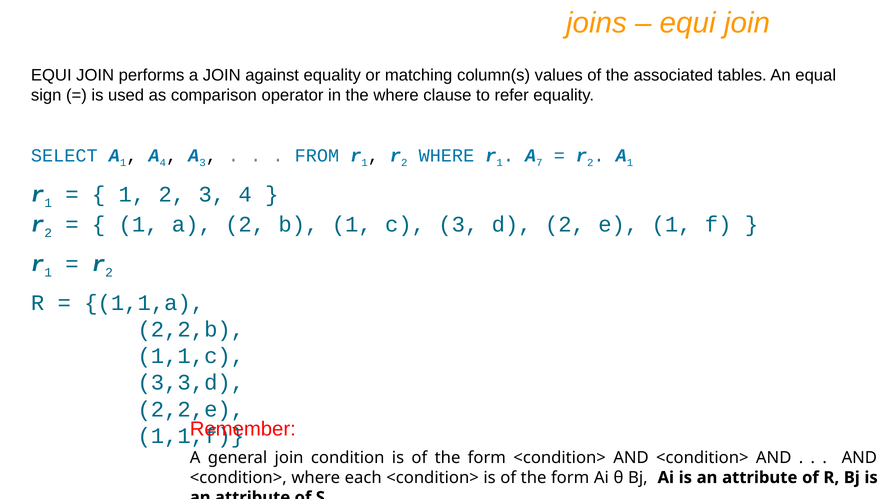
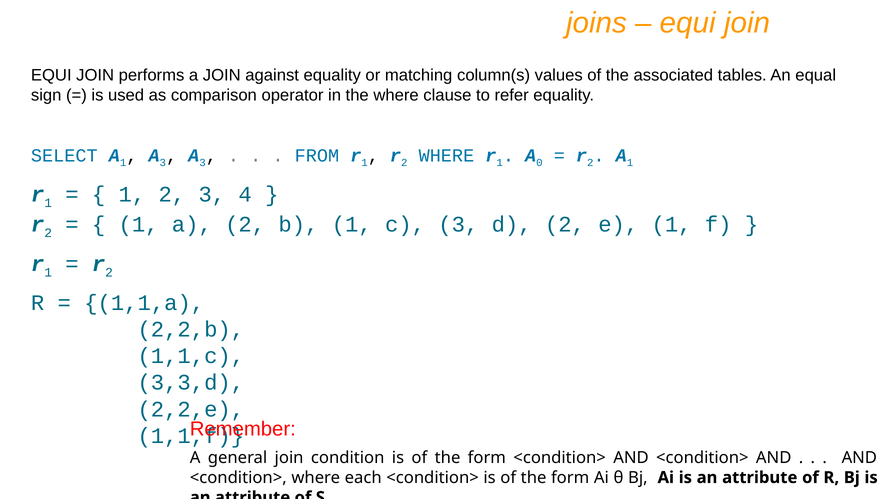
4 at (163, 163): 4 -> 3
7: 7 -> 0
